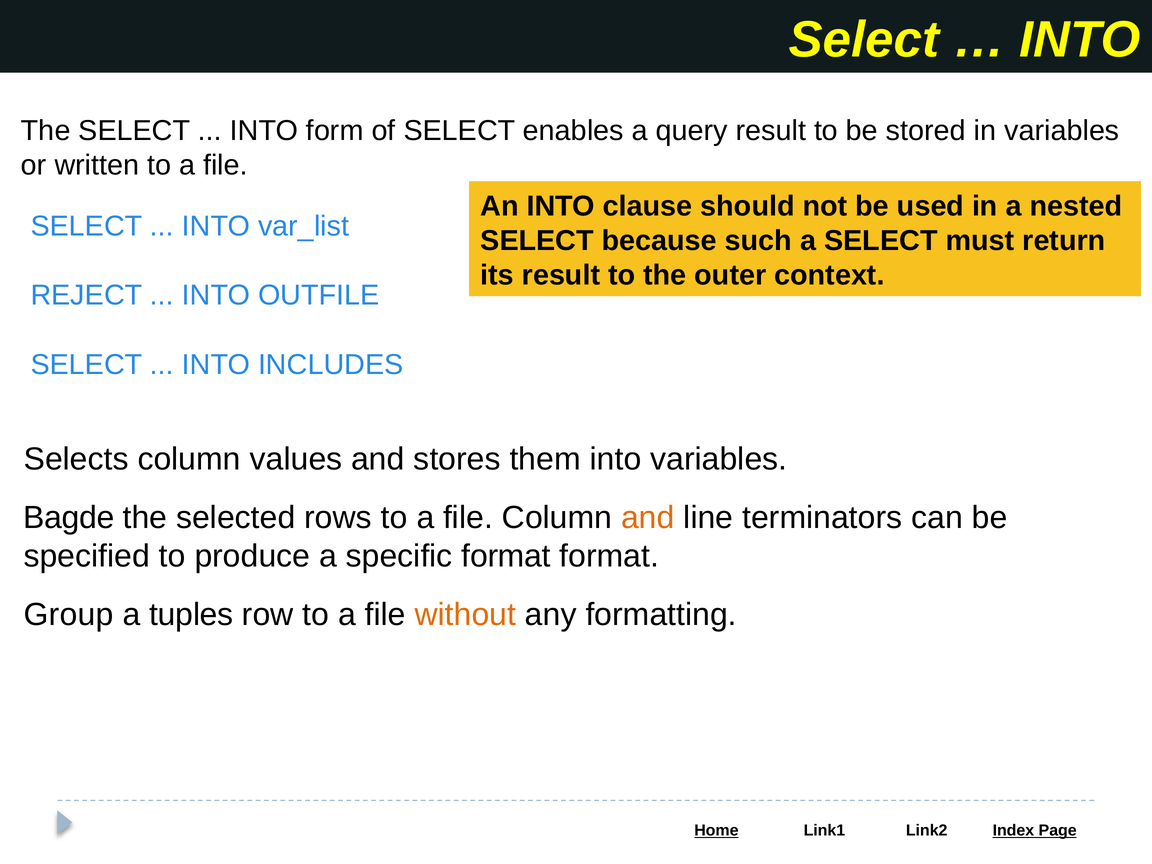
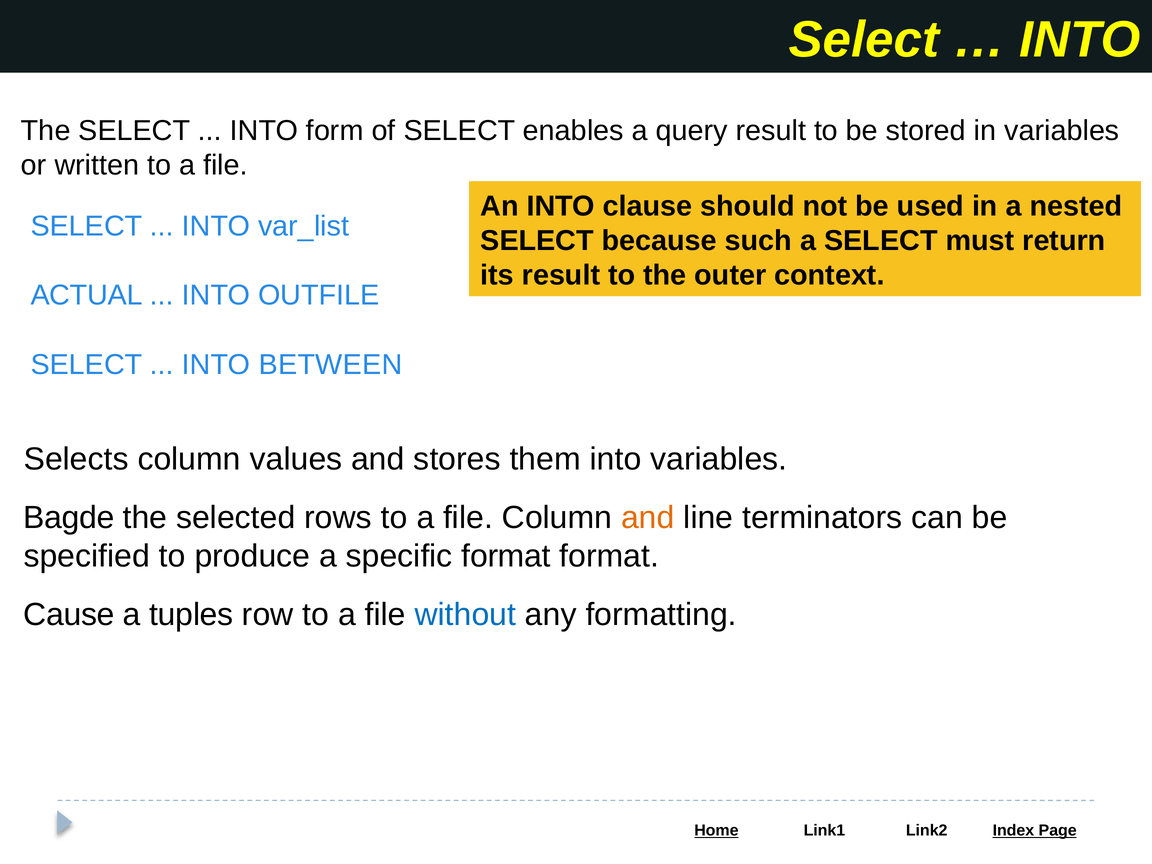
REJECT: REJECT -> ACTUAL
INCLUDES: INCLUDES -> BETWEEN
Group: Group -> Cause
without colour: orange -> blue
